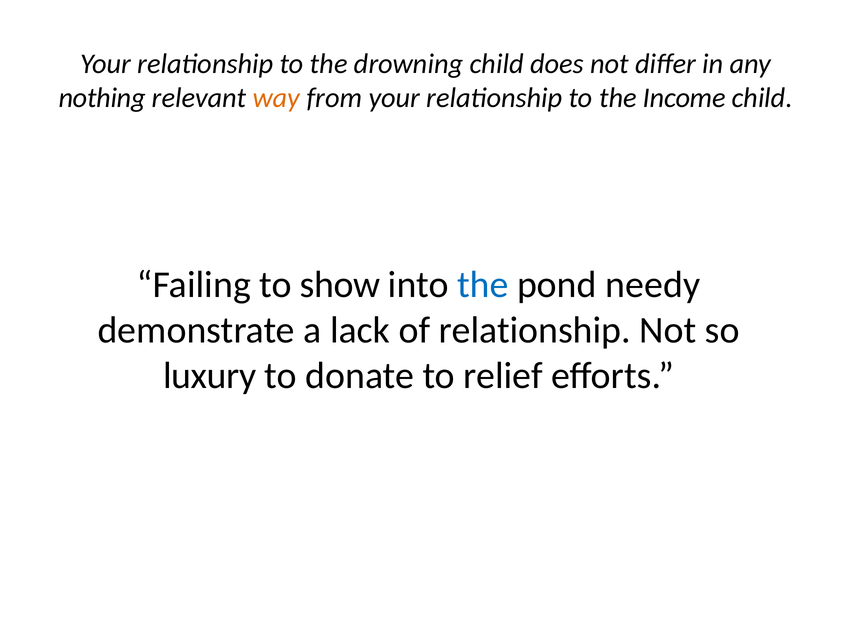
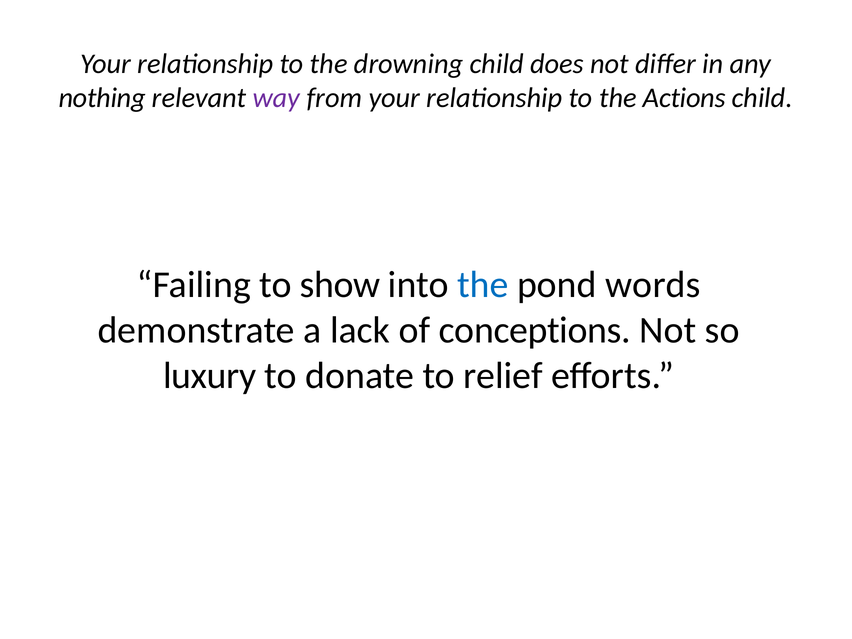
way colour: orange -> purple
Income: Income -> Actions
needy: needy -> words
of relationship: relationship -> conceptions
